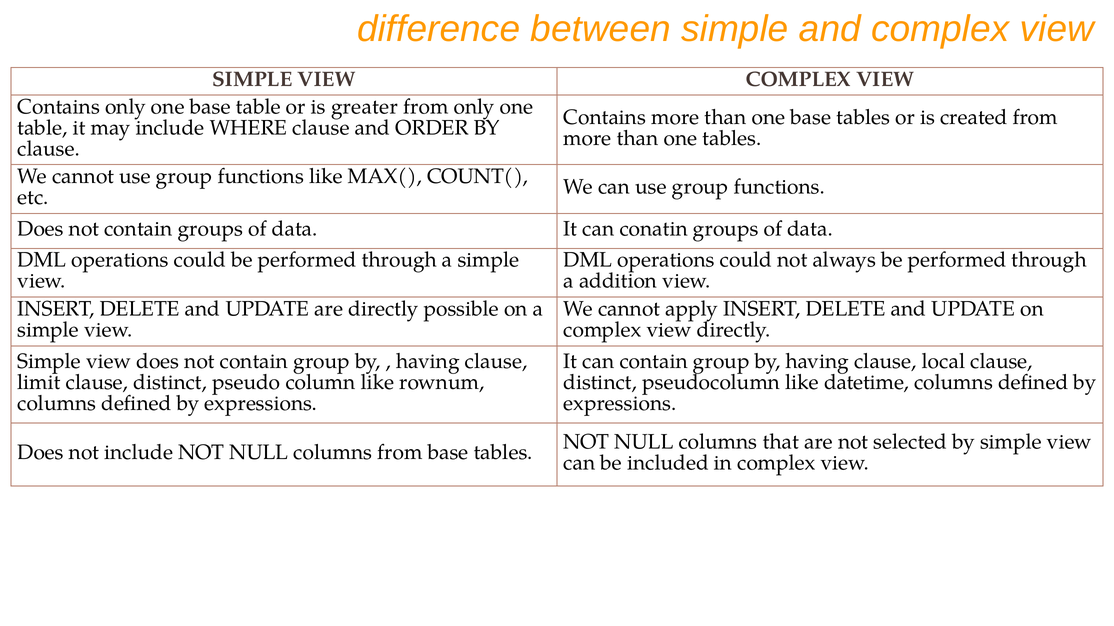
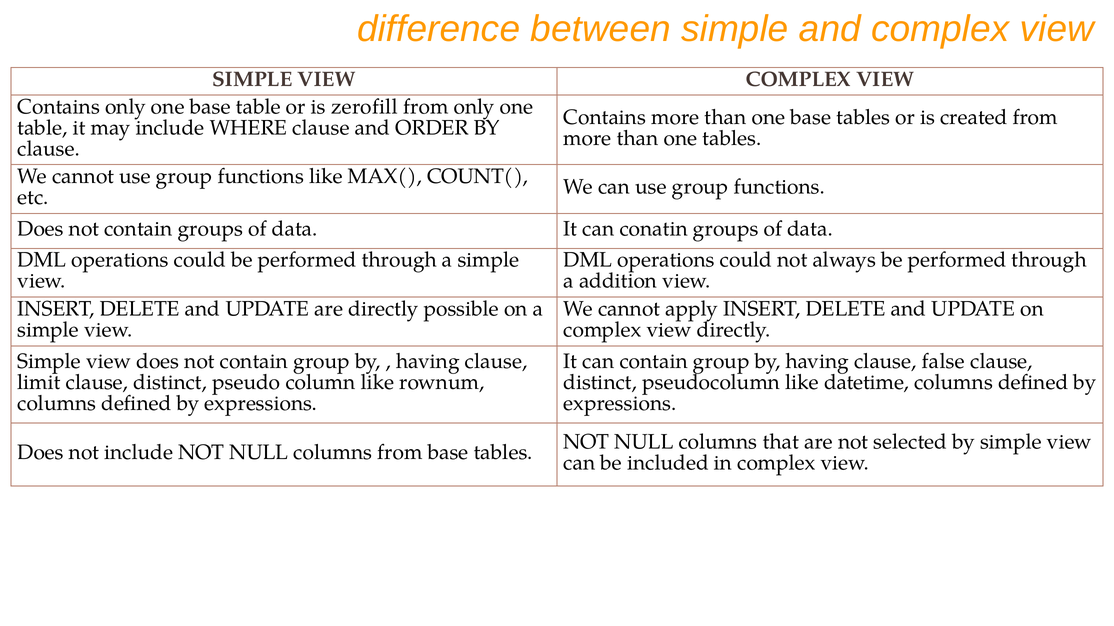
greater: greater -> zerofill
local: local -> false
